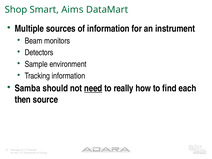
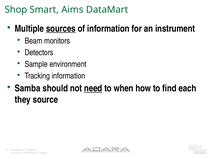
sources underline: none -> present
really: really -> when
then: then -> they
